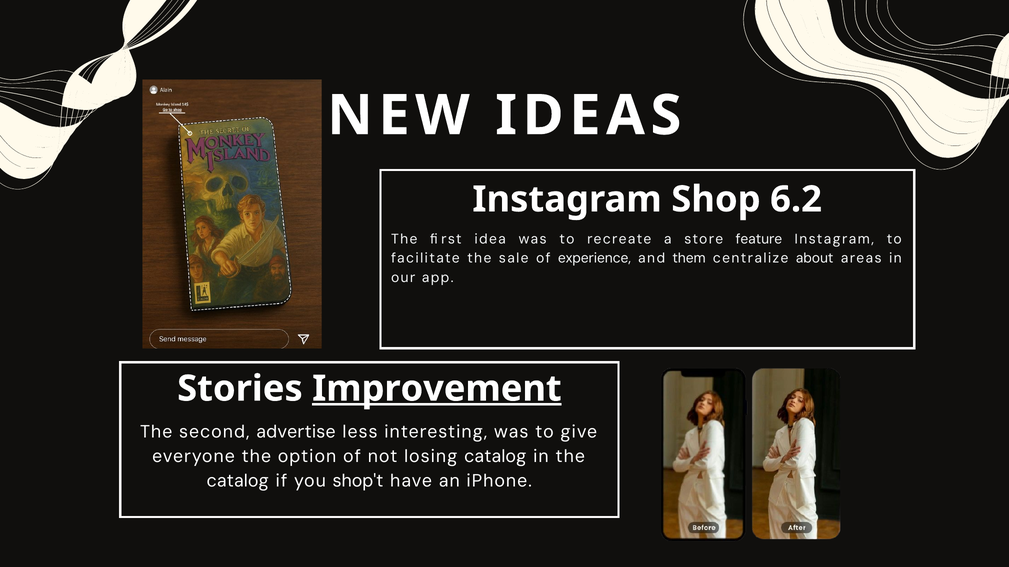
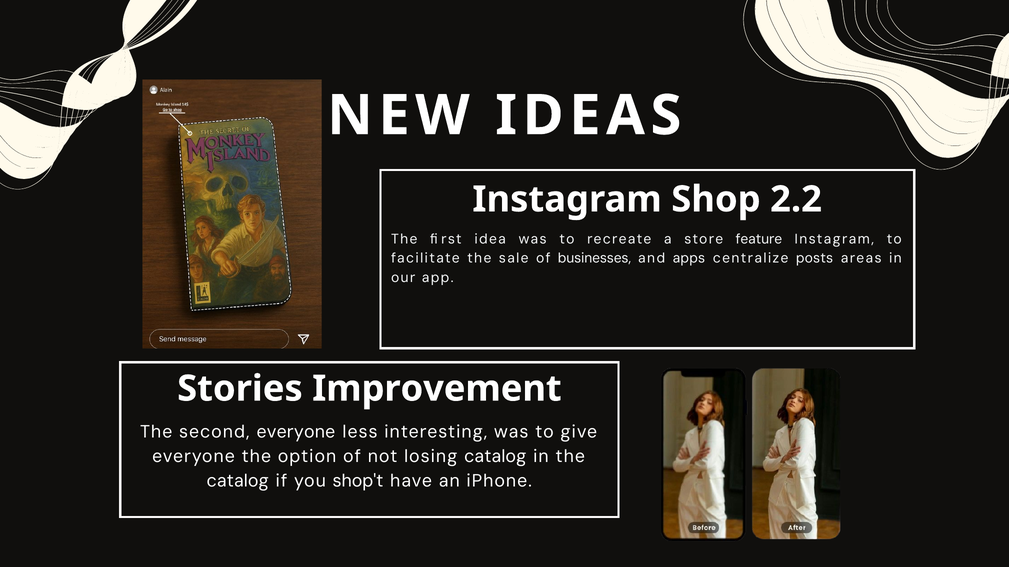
6.2: 6.2 -> 2.2
experience: experience -> businesses
them: them -> apps
about: about -> posts
Improvement underline: present -> none
second advertise: advertise -> everyone
